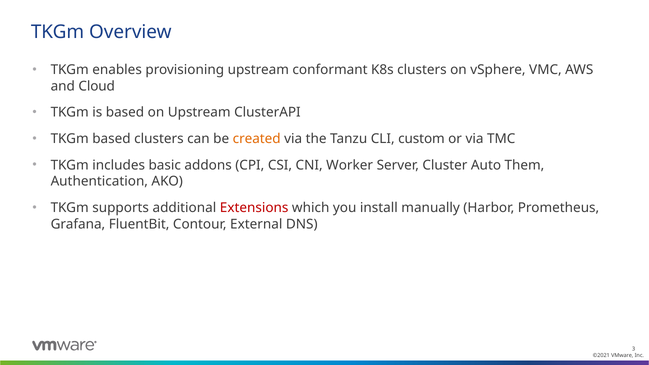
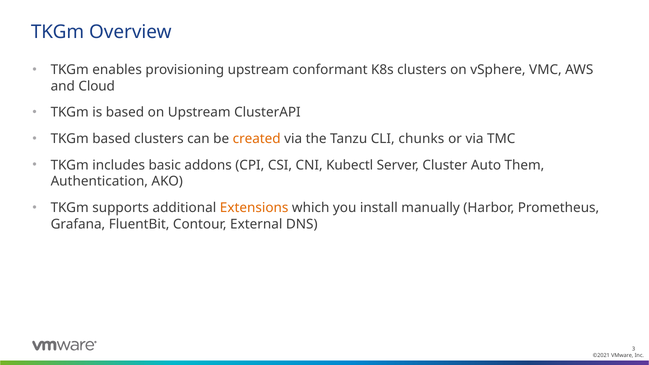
custom: custom -> chunks
Worker: Worker -> Kubectl
Extensions colour: red -> orange
